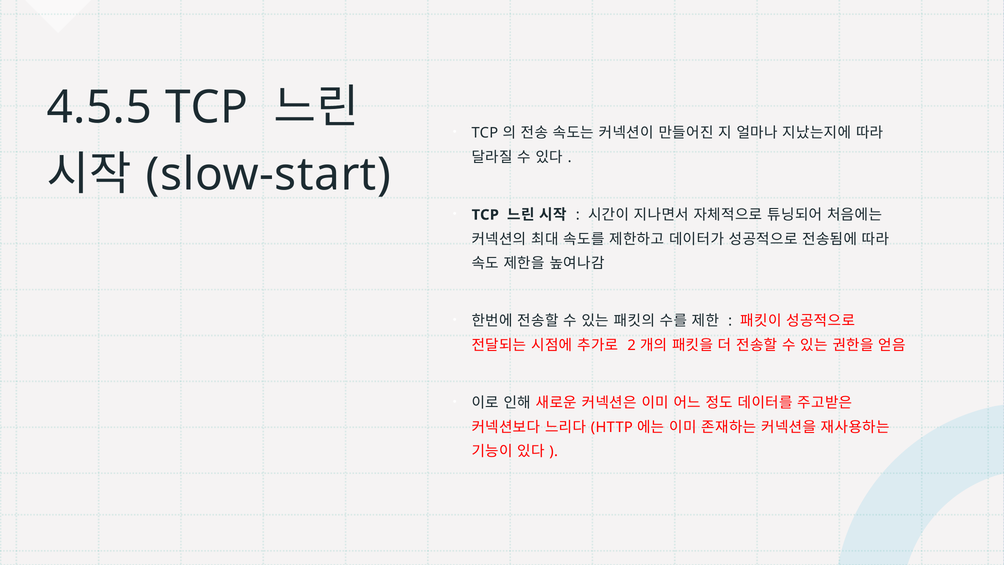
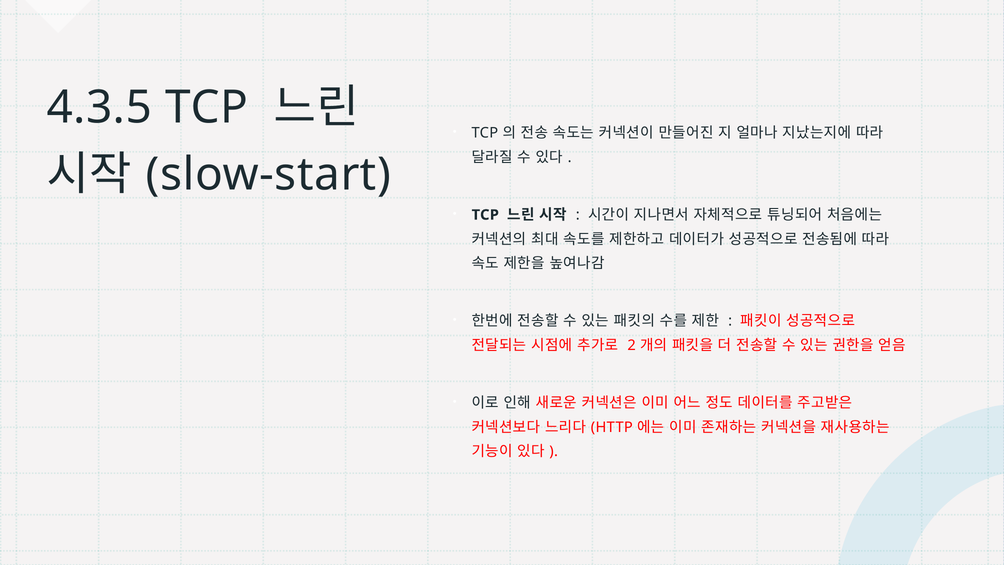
4.5.5: 4.5.5 -> 4.3.5
